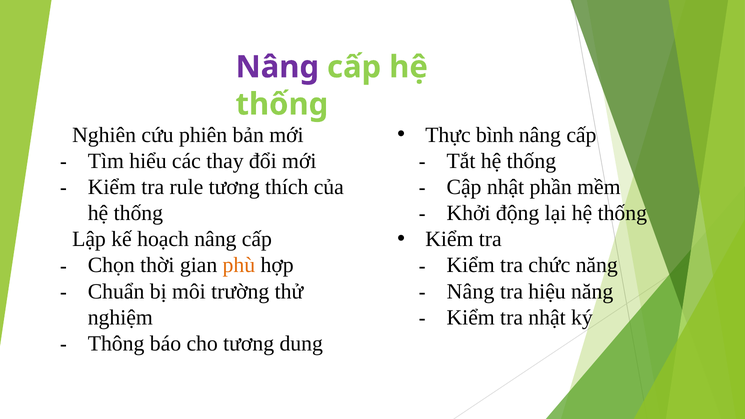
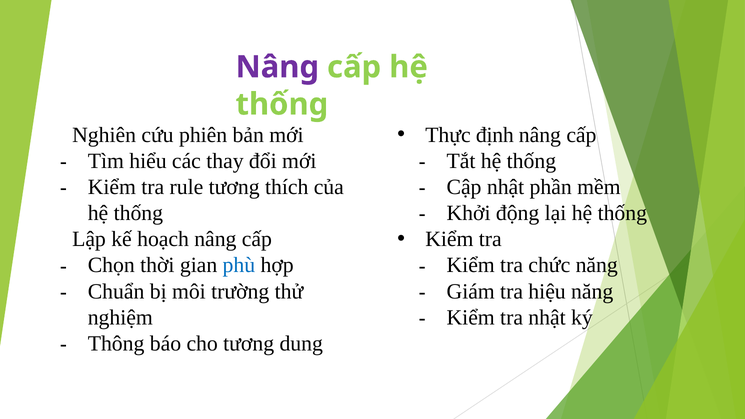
bình: bình -> định
phù colour: orange -> blue
Nâng at (471, 291): Nâng -> Giám
